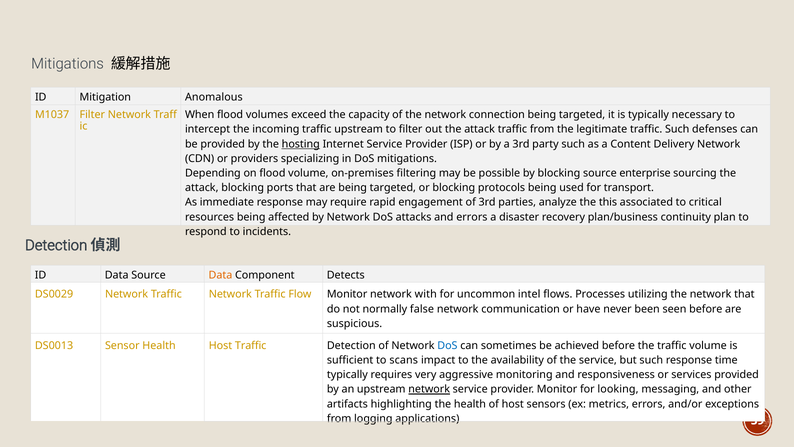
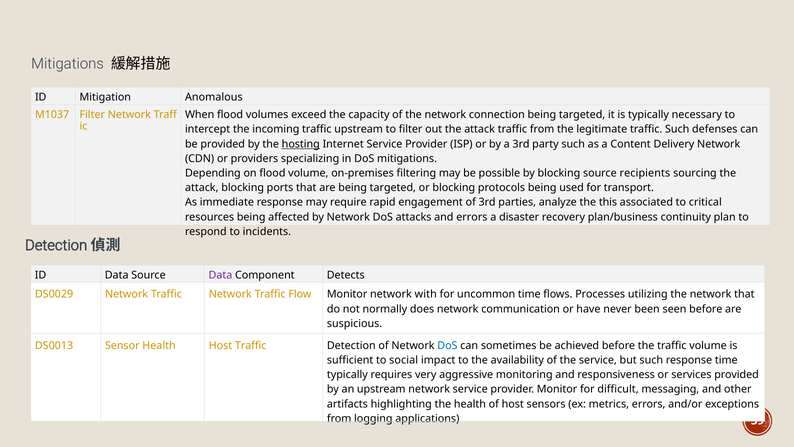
enterprise: enterprise -> recipients
Data at (220, 275) colour: orange -> purple
uncommon intel: intel -> time
false: false -> does
scans: scans -> social
network at (429, 389) underline: present -> none
looking: looking -> difficult
